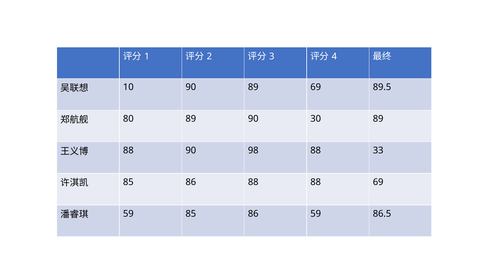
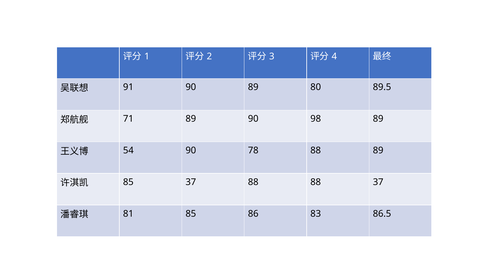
10: 10 -> 91
89 69: 69 -> 80
80: 80 -> 71
30: 30 -> 98
88 at (128, 150): 88 -> 54
98: 98 -> 78
88 33: 33 -> 89
86 at (191, 182): 86 -> 37
88 69: 69 -> 37
59 at (128, 214): 59 -> 81
86 59: 59 -> 83
